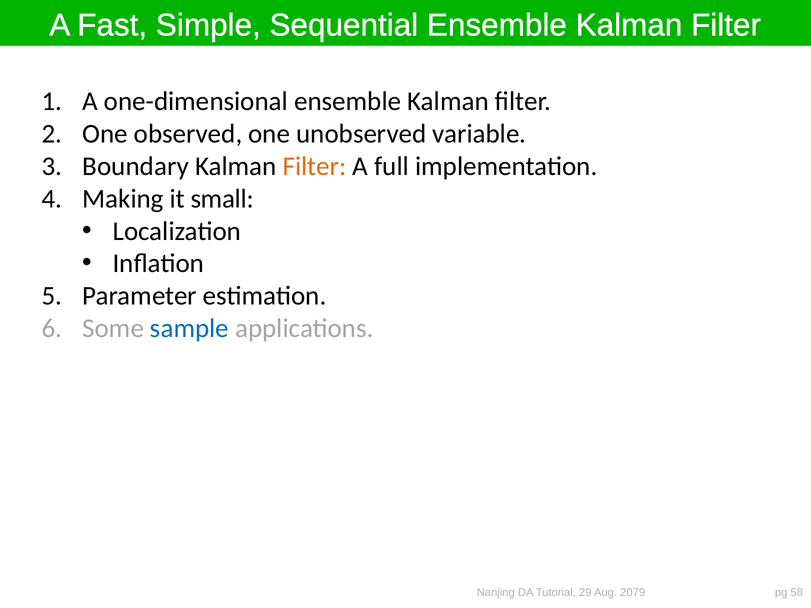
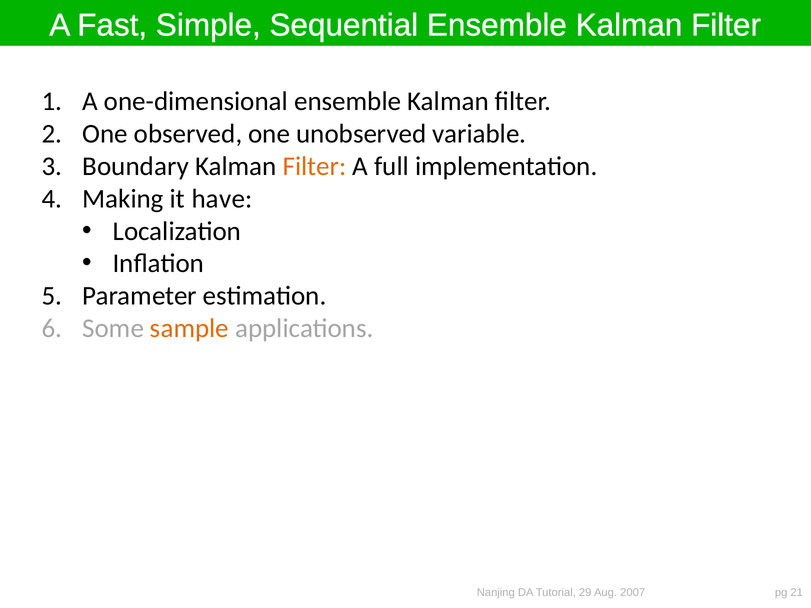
small: small -> have
sample colour: blue -> orange
2079: 2079 -> 2007
58: 58 -> 21
